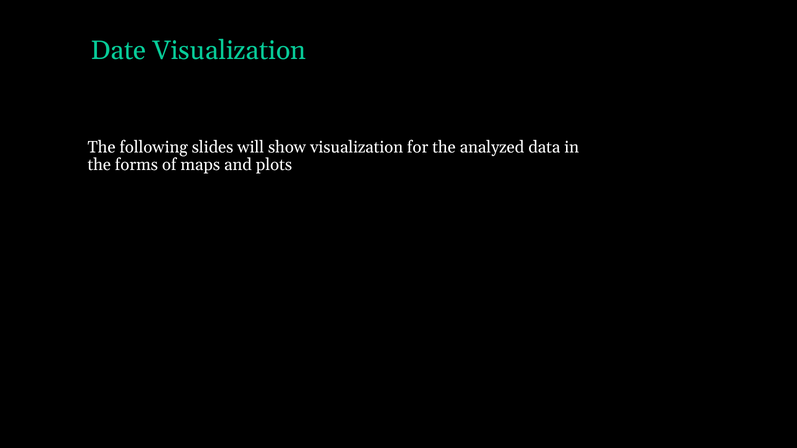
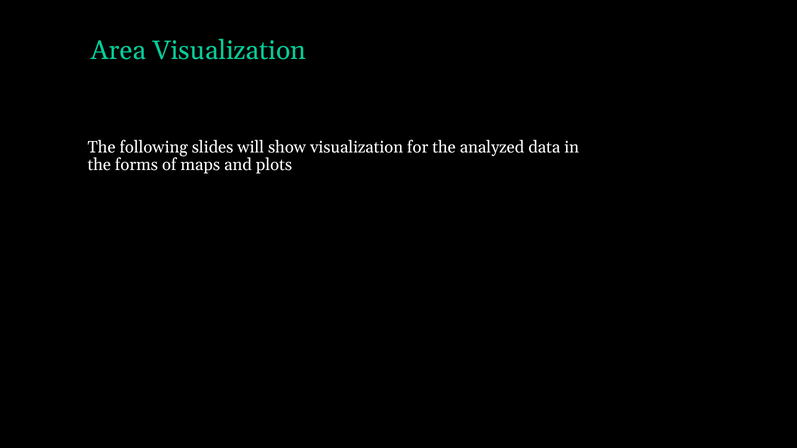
Date: Date -> Area
